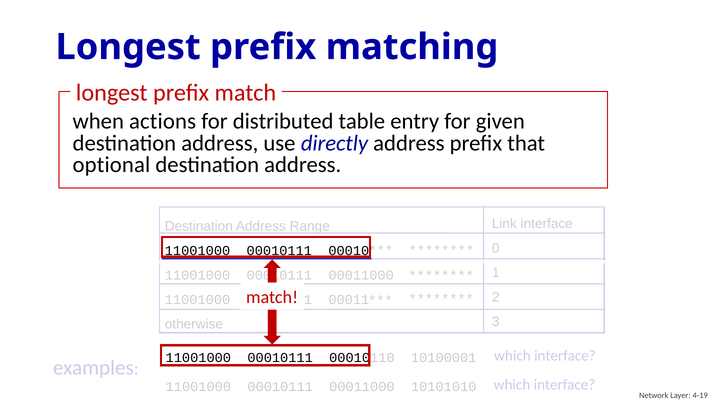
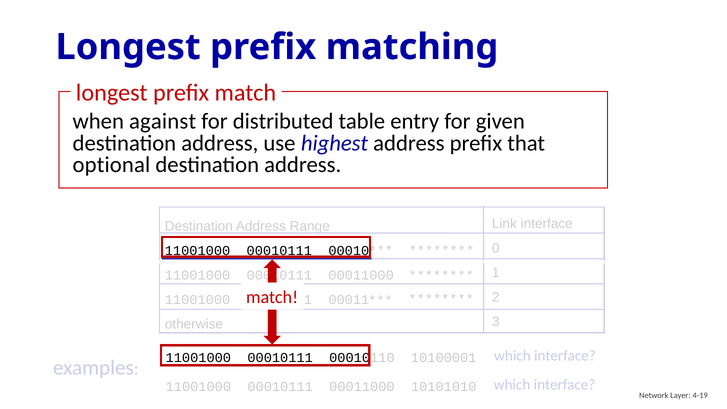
actions: actions -> against
directly: directly -> highest
